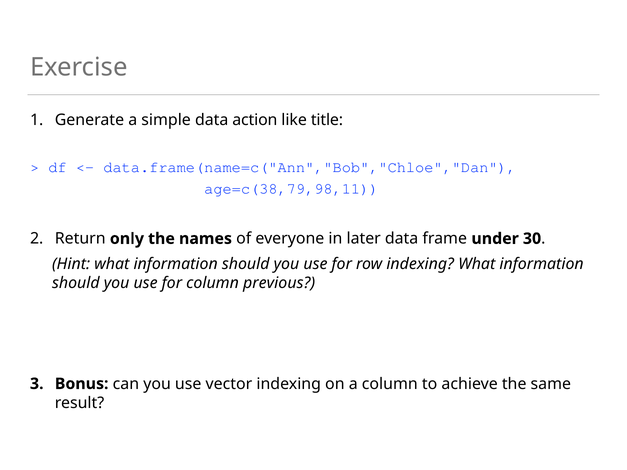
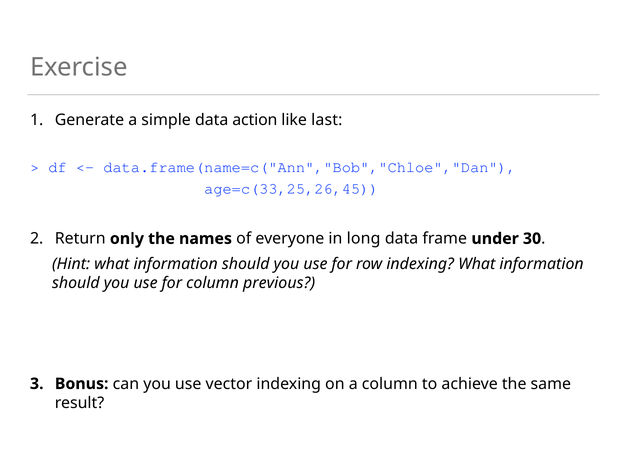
title: title -> last
age=c(38,79,98,11: age=c(38,79,98,11 -> age=c(33,25,26,45
later: later -> long
